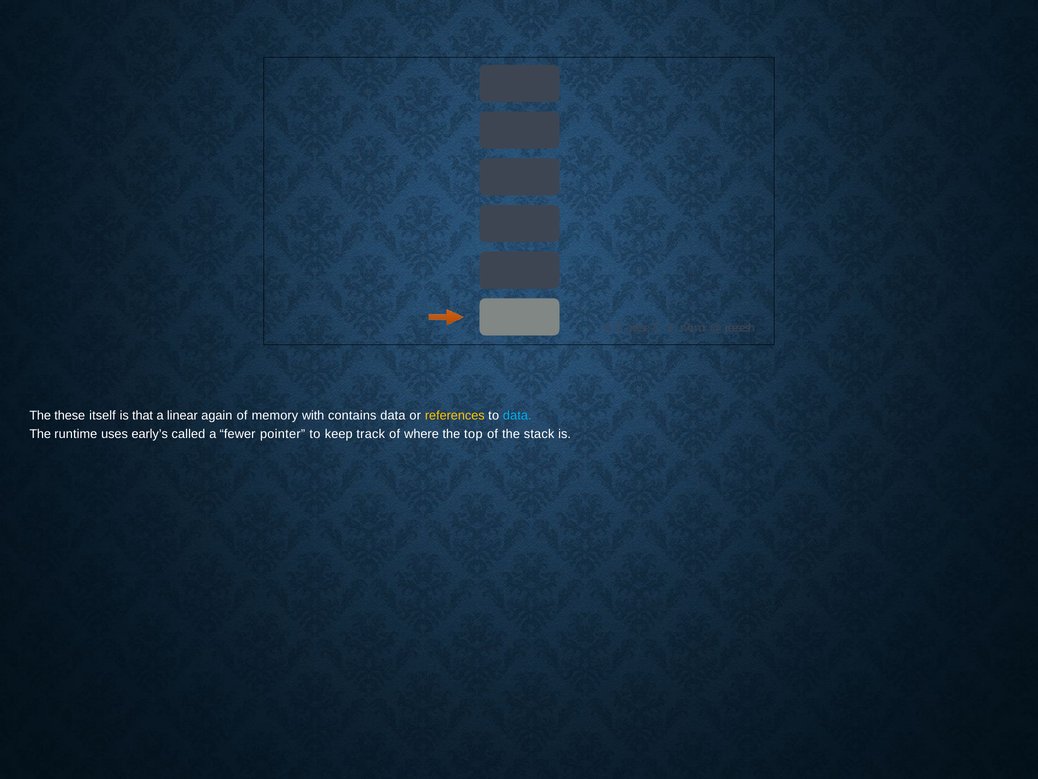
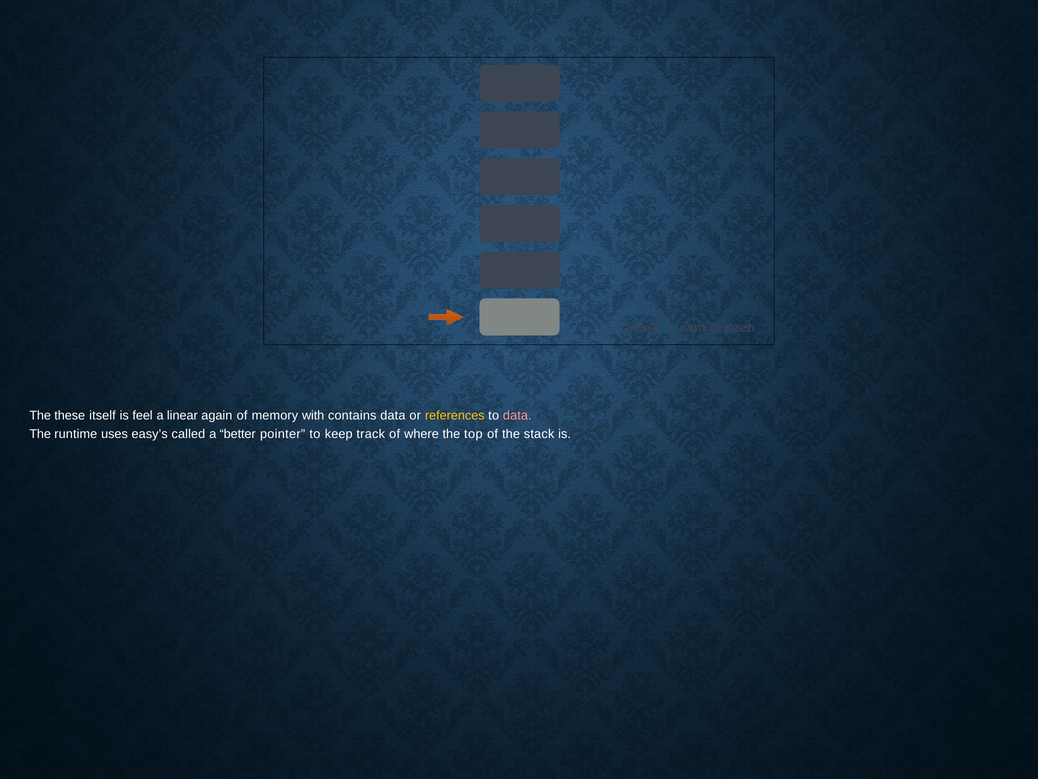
that: that -> feel
data at (517, 415) colour: light blue -> pink
early’s: early’s -> easy’s
fewer: fewer -> better
